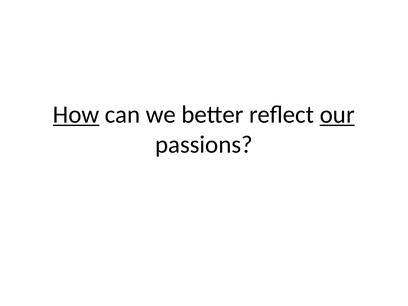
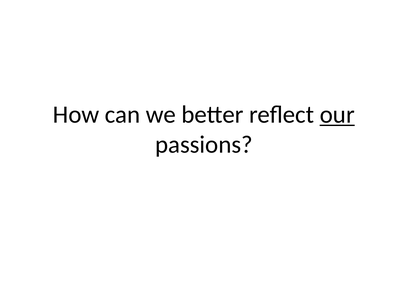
How underline: present -> none
